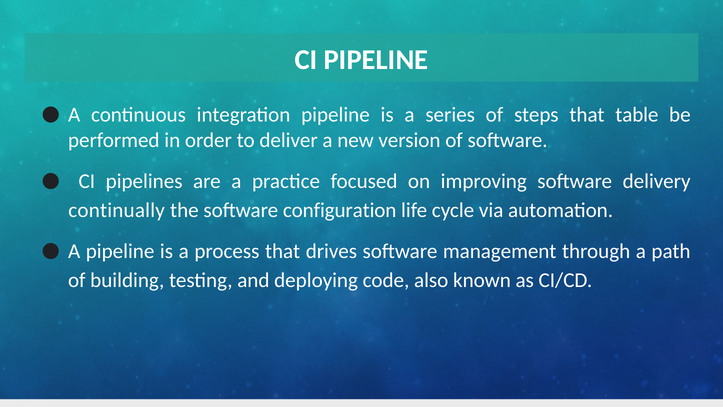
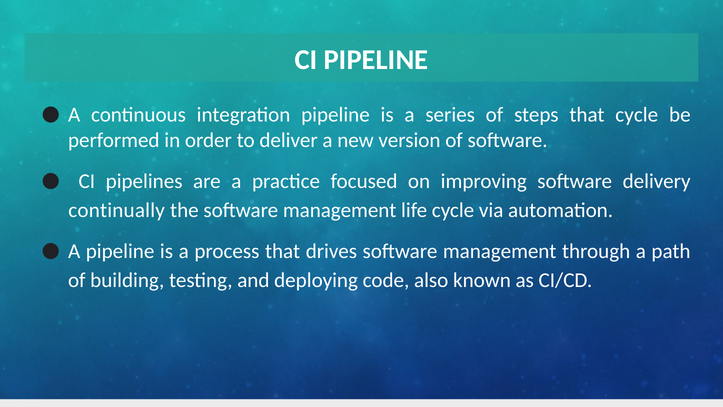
that table: table -> cycle
the software configuration: configuration -> management
